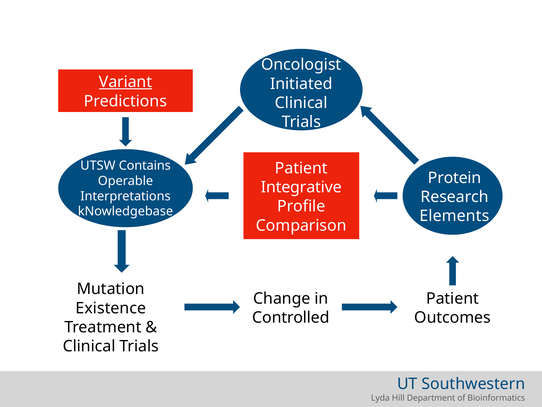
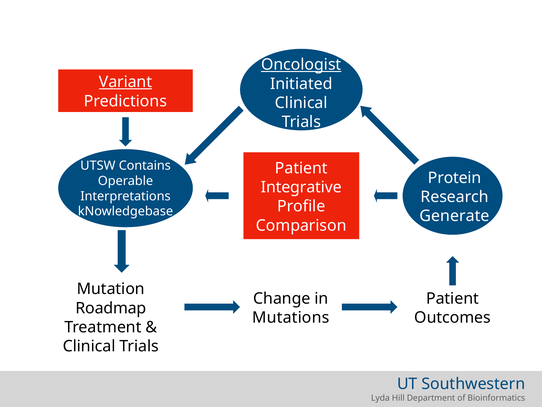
Oncologist underline: none -> present
Elements: Elements -> Generate
Existence: Existence -> Roadmap
Controlled: Controlled -> Mutations
